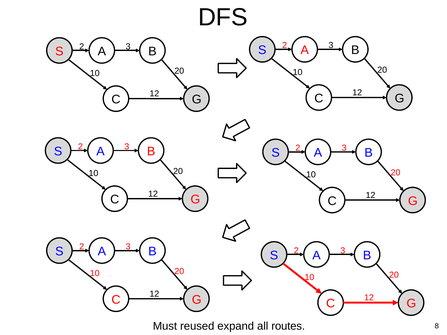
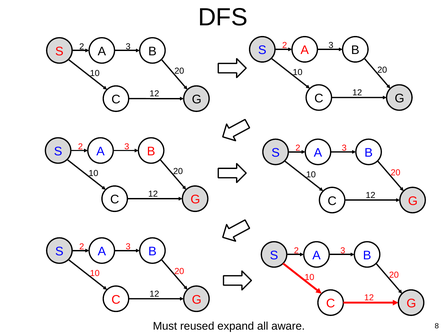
routes: routes -> aware
